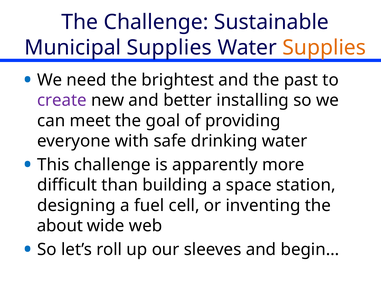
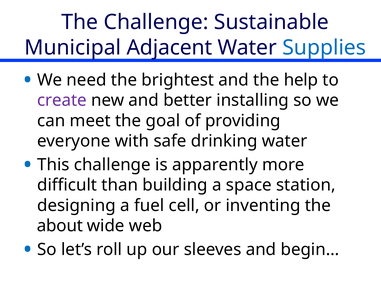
Municipal Supplies: Supplies -> Adjacent
Supplies at (324, 48) colour: orange -> blue
past: past -> help
